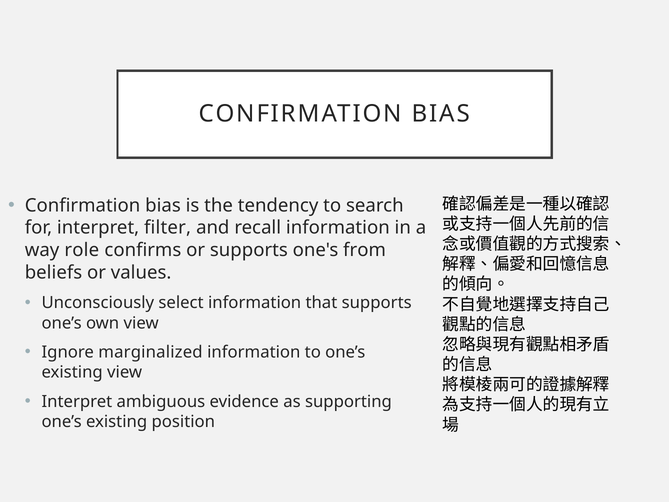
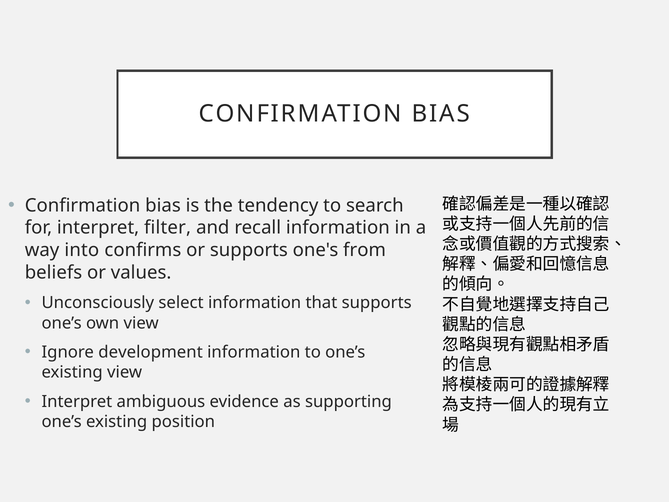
role: role -> into
marginalized: marginalized -> development
